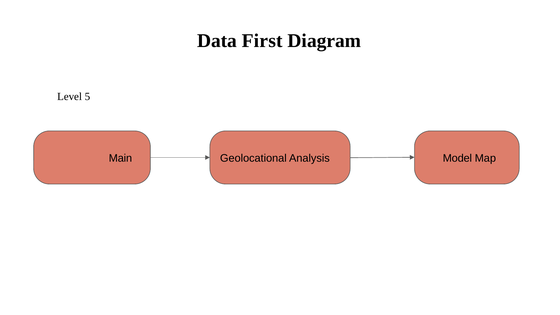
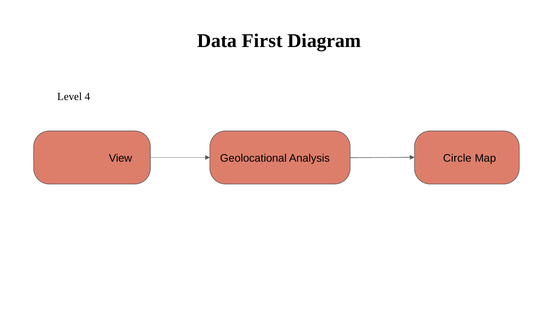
5: 5 -> 4
Main: Main -> View
Model: Model -> Circle
